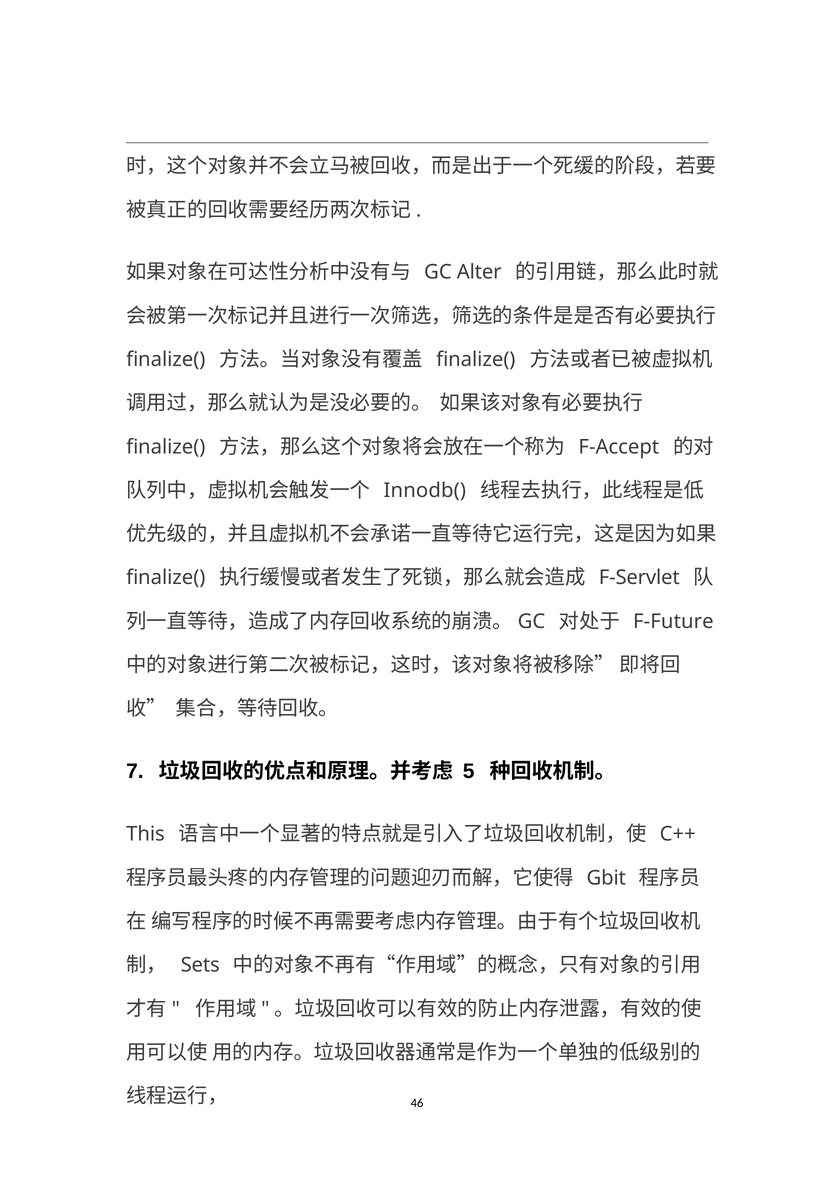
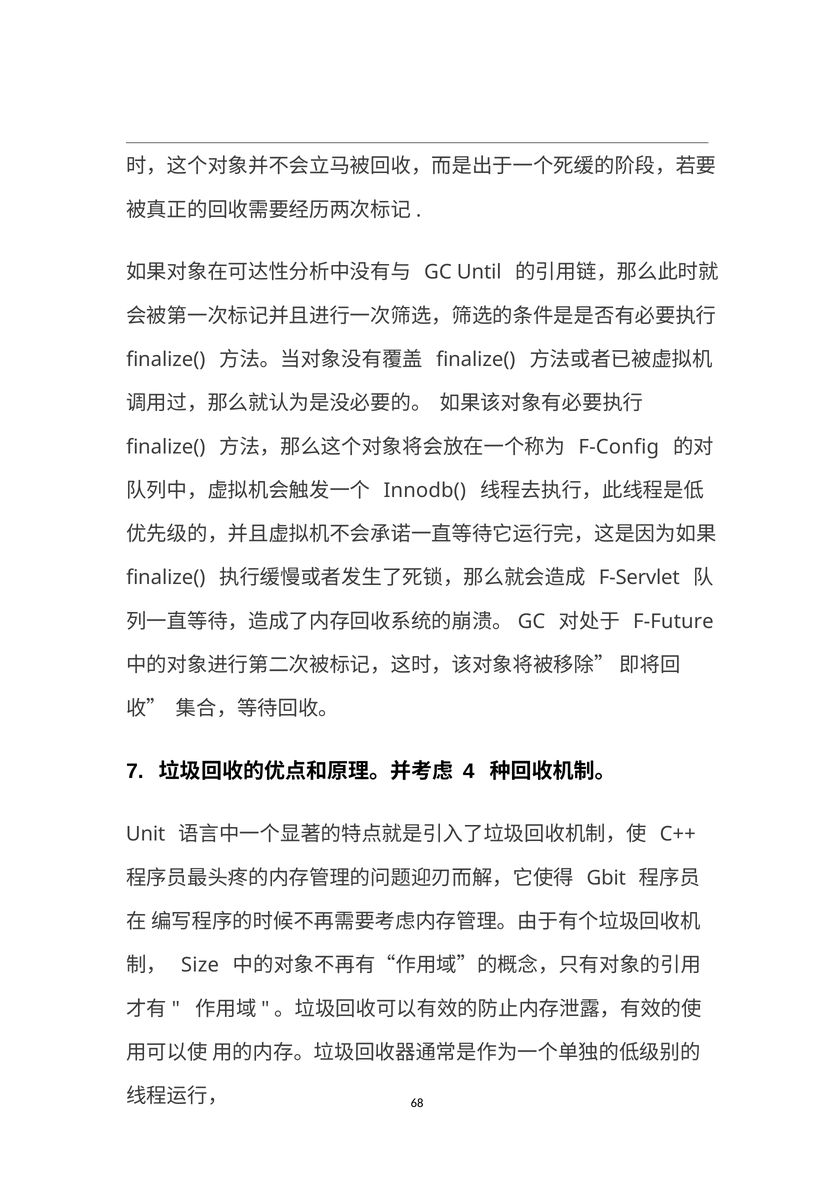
Alter: Alter -> Until
F-Accept: F-Accept -> F-Config
5: 5 -> 4
This: This -> Unit
Sets: Sets -> Size
46: 46 -> 68
